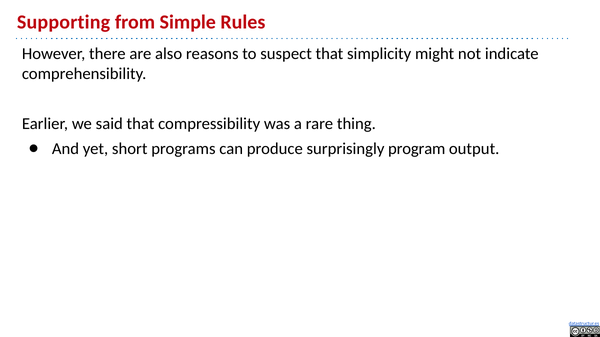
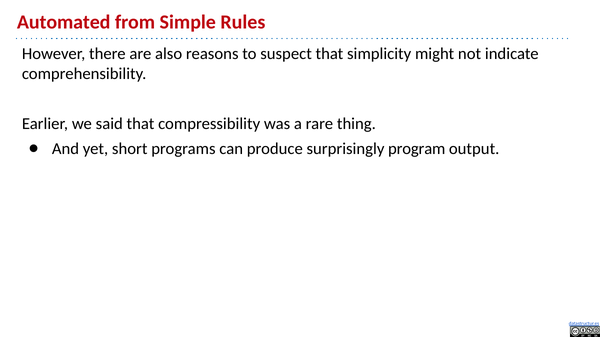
Supporting: Supporting -> Automated
